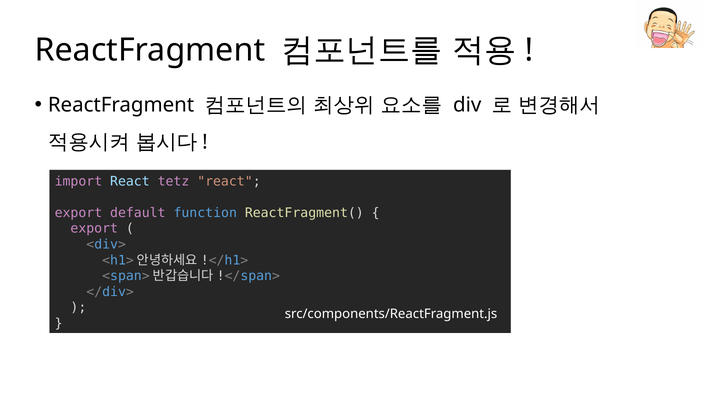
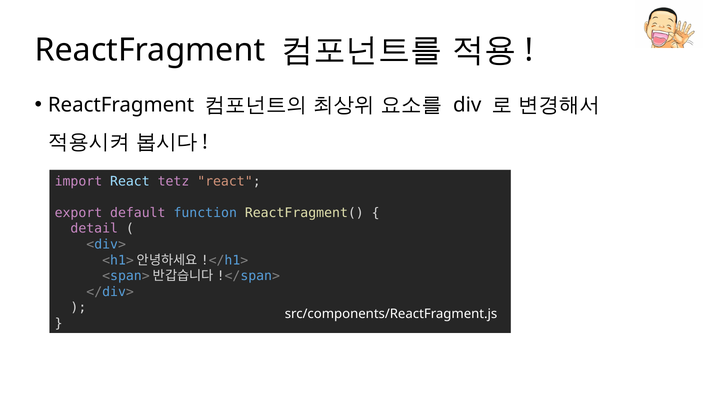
export at (94, 229): export -> detail
